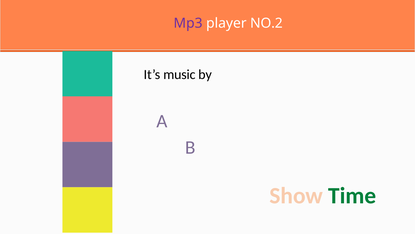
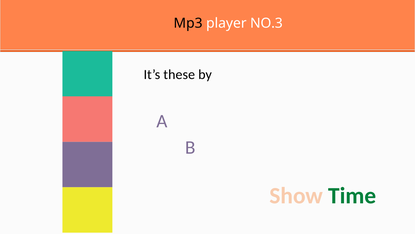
Mp3 colour: purple -> black
NO.2: NO.2 -> NO.3
music: music -> these
